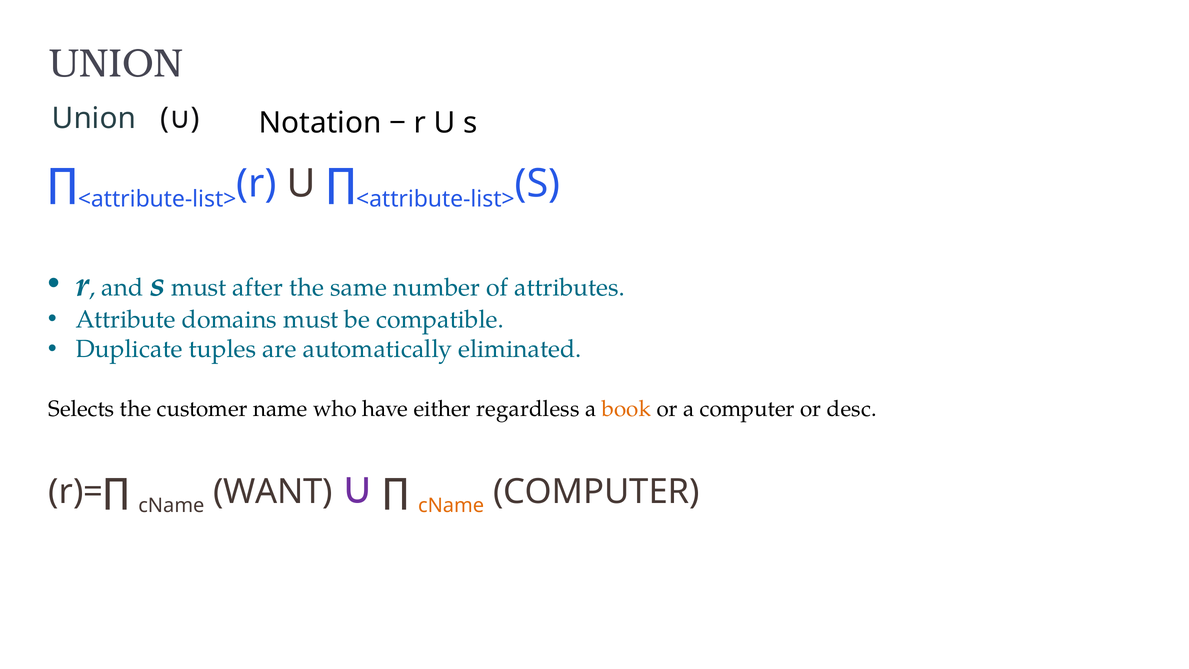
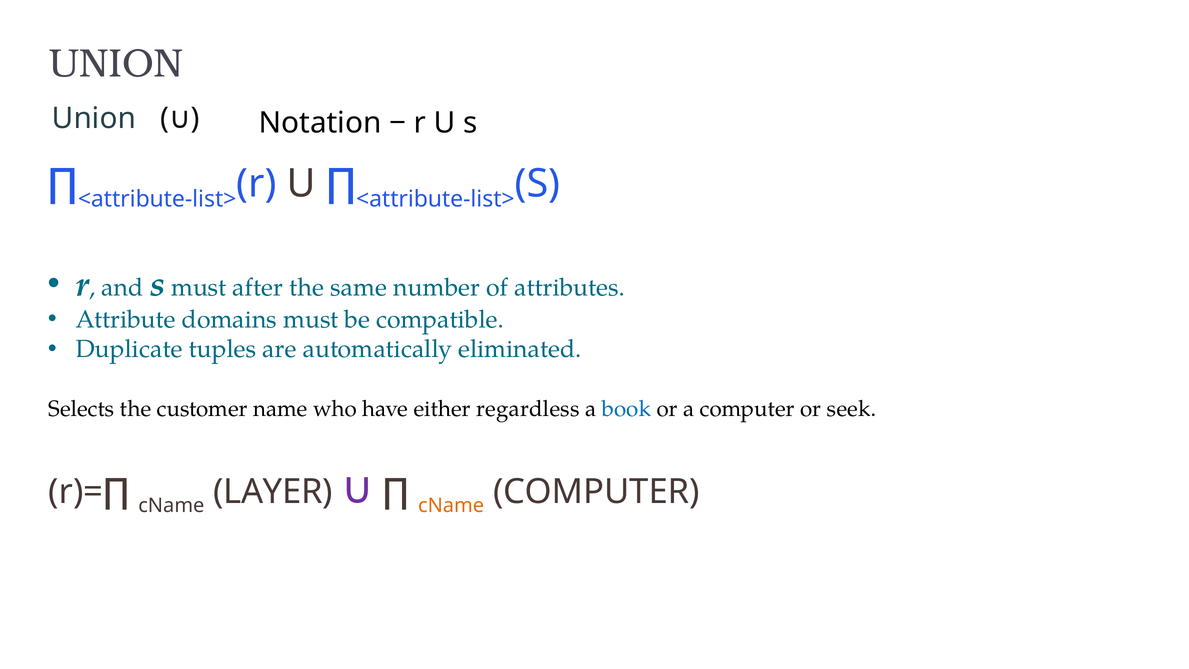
book colour: orange -> blue
desc: desc -> seek
WANT: WANT -> LAYER
